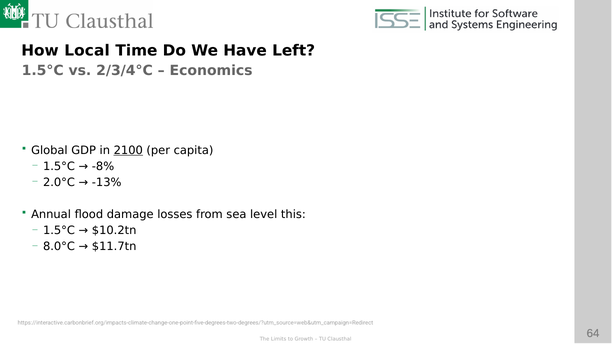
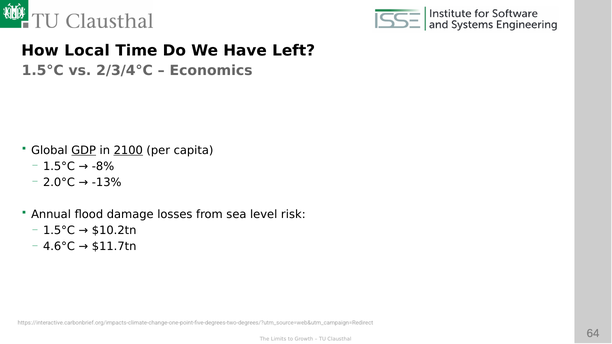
GDP underline: none -> present
this: this -> risk
8.0°C: 8.0°C -> 4.6°C
